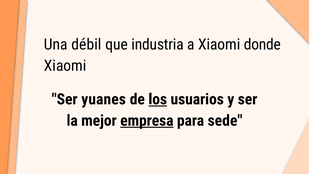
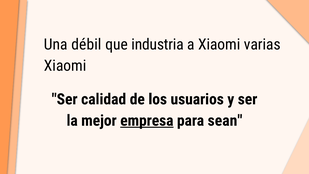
donde: donde -> varias
yuanes: yuanes -> calidad
los underline: present -> none
sede: sede -> sean
